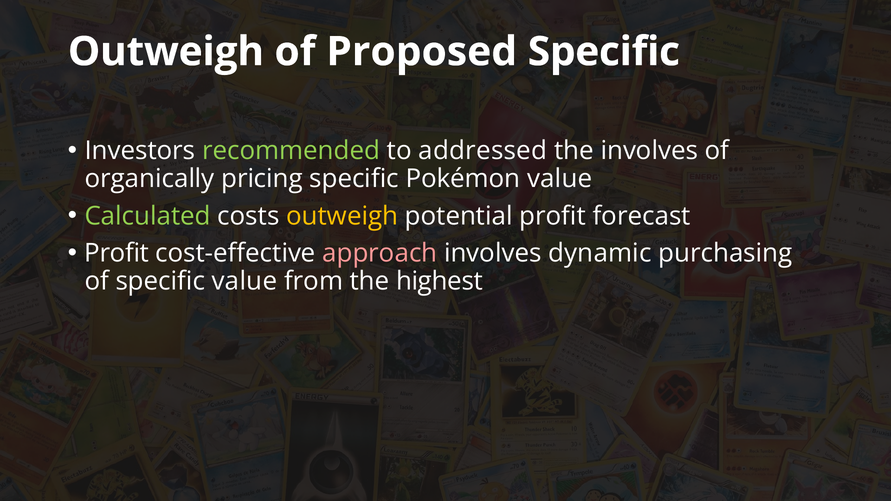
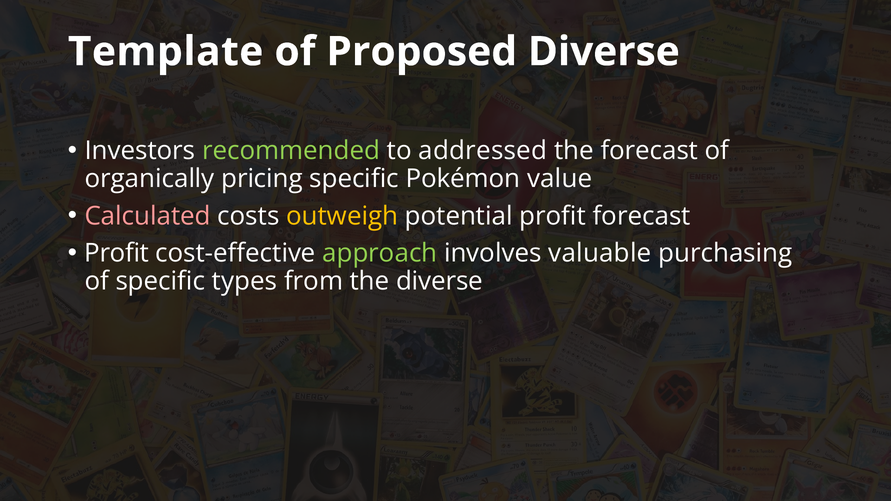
Outweigh at (166, 52): Outweigh -> Template
Proposed Specific: Specific -> Diverse
the involves: involves -> forecast
Calculated colour: light green -> pink
approach colour: pink -> light green
dynamic: dynamic -> valuable
specific value: value -> types
the highest: highest -> diverse
